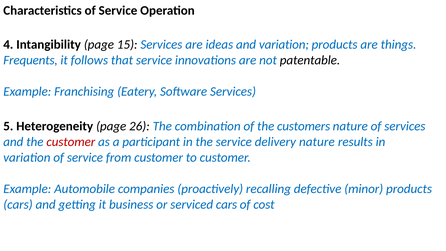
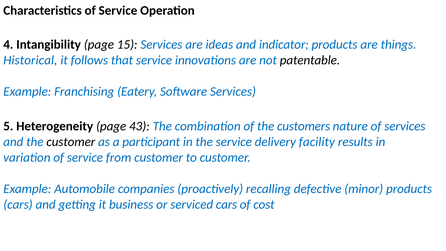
and variation: variation -> indicator
Frequents: Frequents -> Historical
26: 26 -> 43
customer at (71, 142) colour: red -> black
delivery nature: nature -> facility
